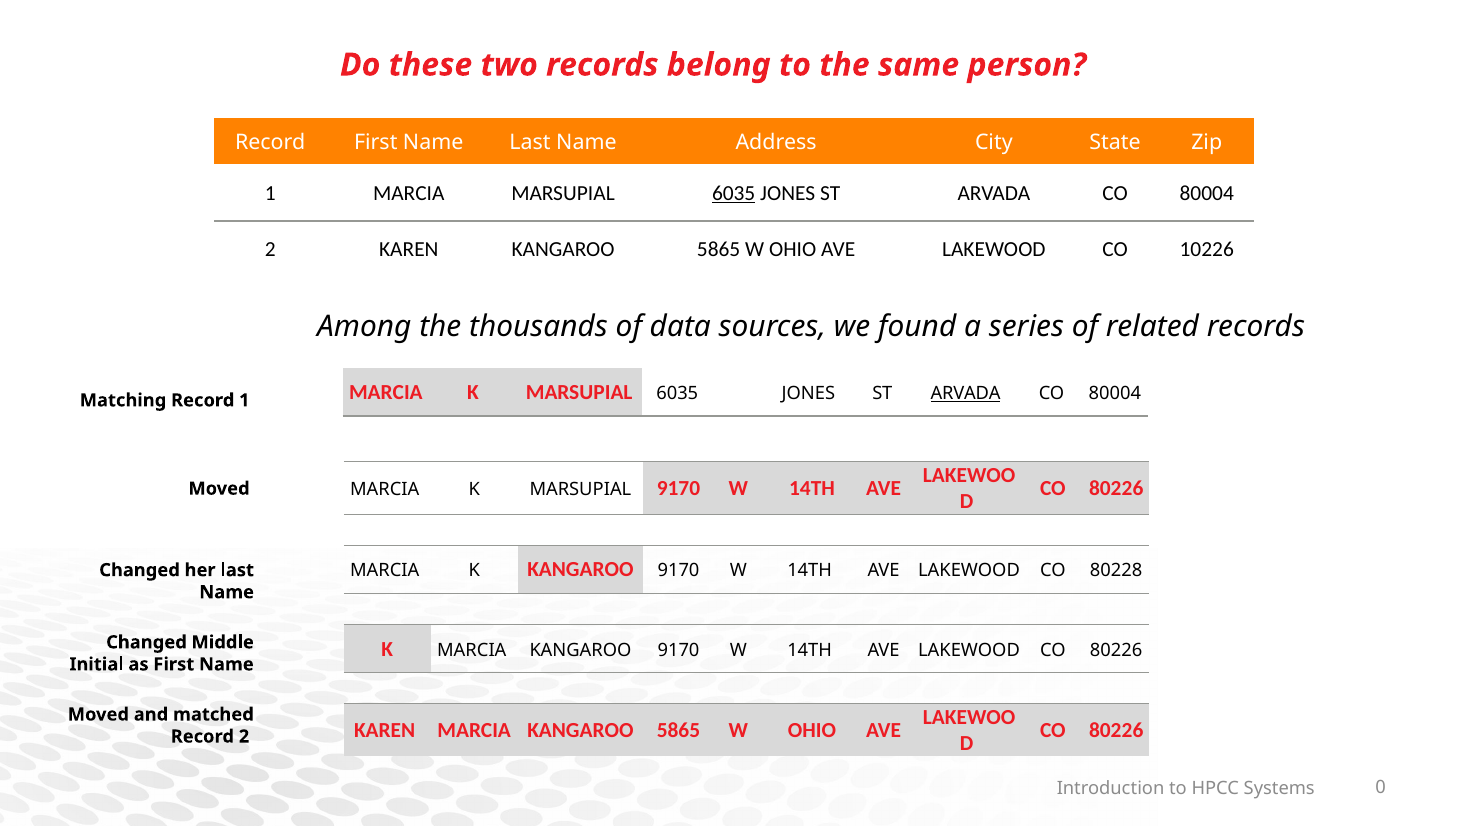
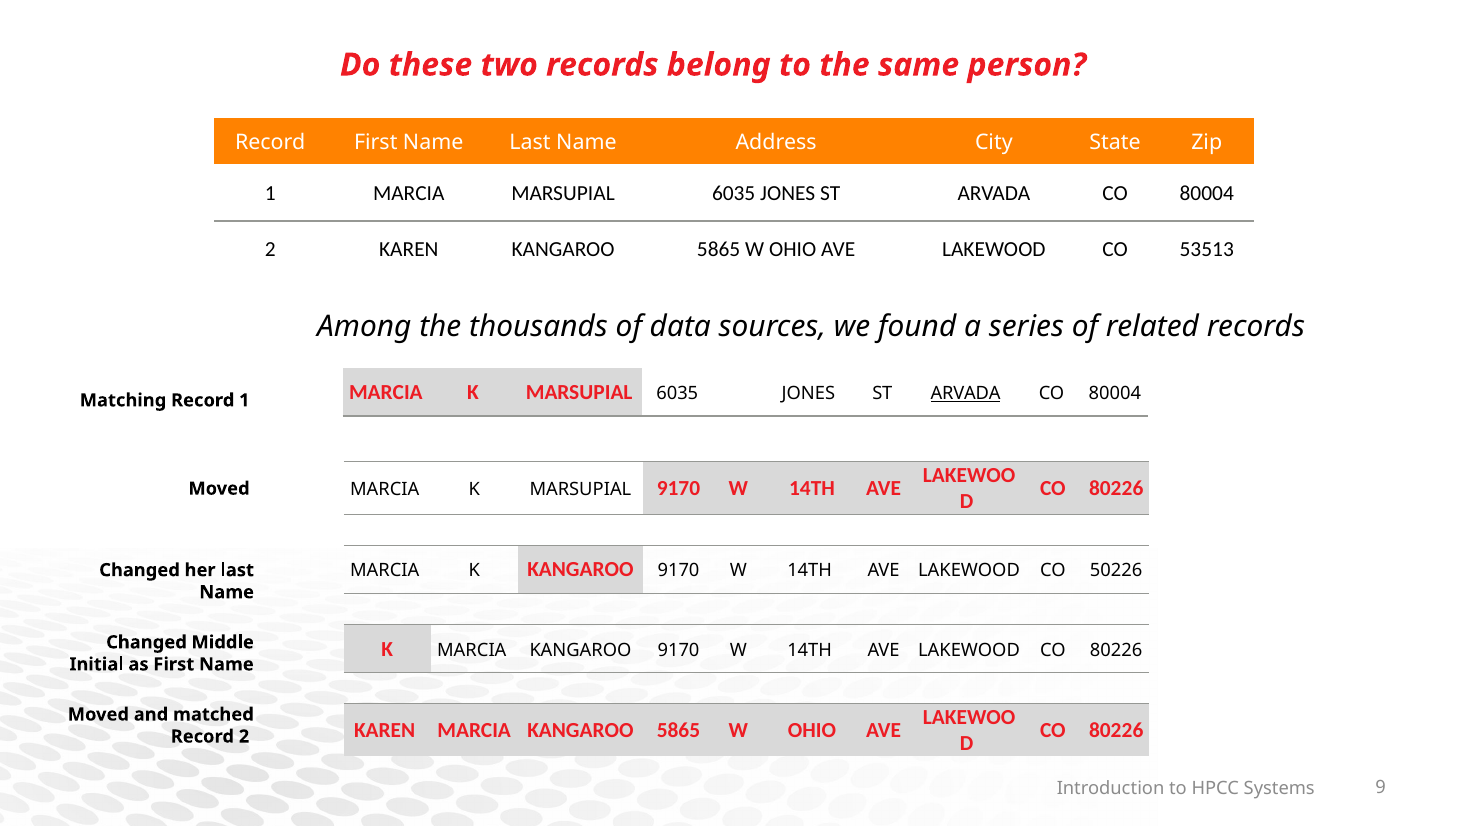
6035 at (734, 193) underline: present -> none
10226: 10226 -> 53513
80228: 80228 -> 50226
0: 0 -> 9
